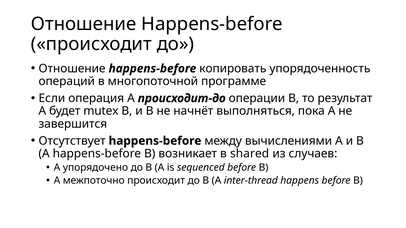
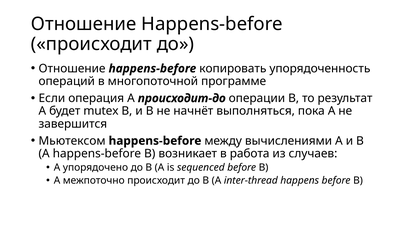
Отсутствует: Отсутствует -> Мьютексом
shared: shared -> работа
